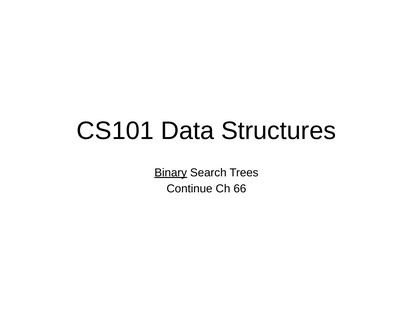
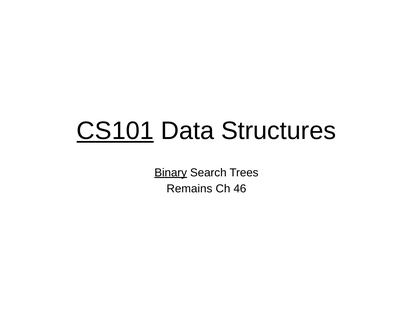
CS101 underline: none -> present
Continue: Continue -> Remains
66: 66 -> 46
